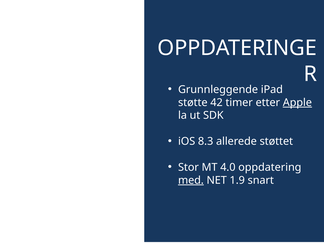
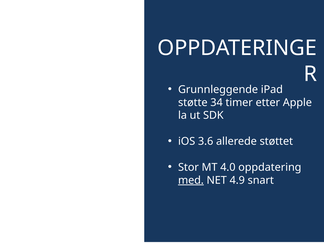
42: 42 -> 34
Apple underline: present -> none
8.3: 8.3 -> 3.6
1.9: 1.9 -> 4.9
